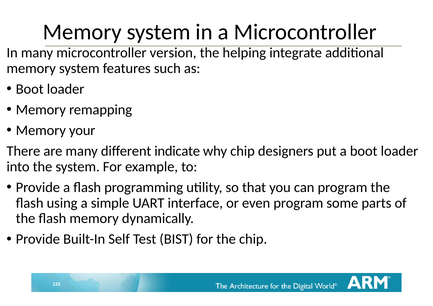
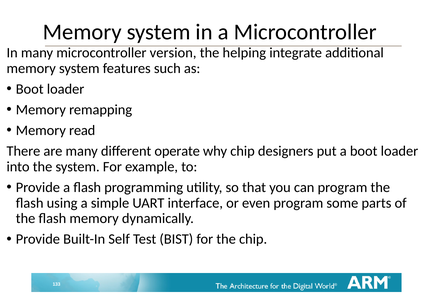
your: your -> read
indicate: indicate -> operate
